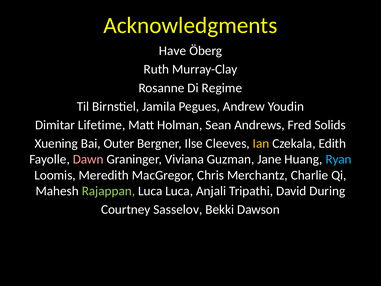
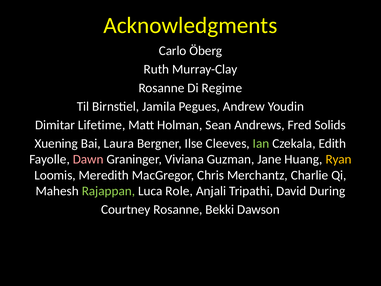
Have: Have -> Carlo
Outer: Outer -> Laura
Ian colour: yellow -> light green
Ryan colour: light blue -> yellow
Luca Luca: Luca -> Role
Courtney Sasselov: Sasselov -> Rosanne
